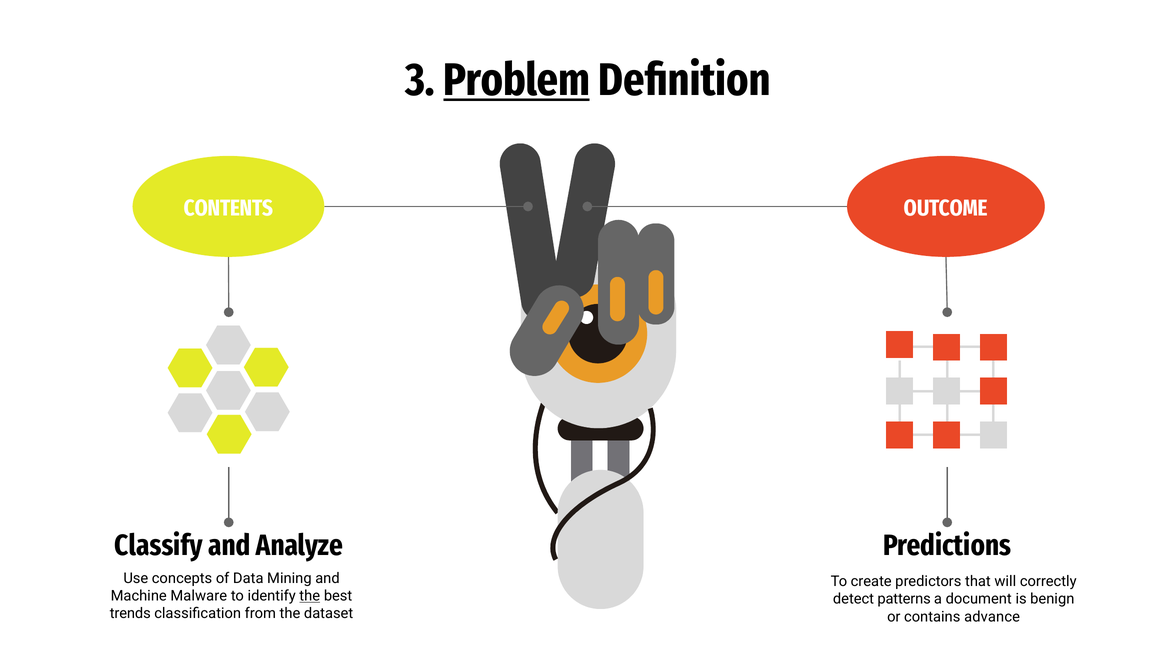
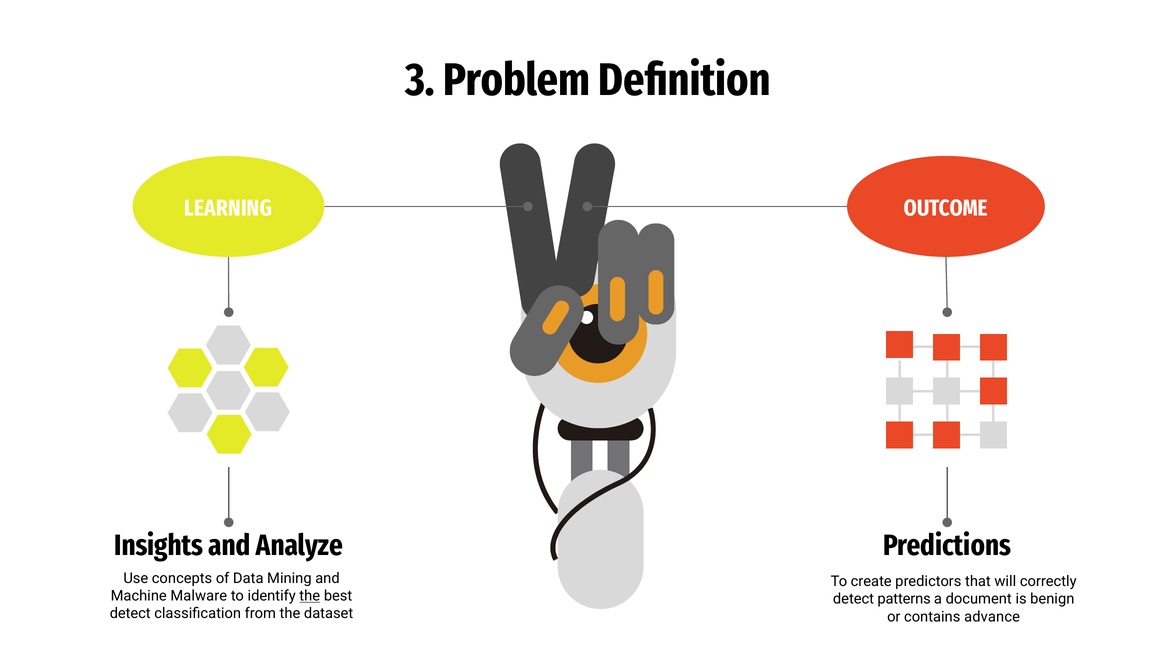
Problem underline: present -> none
CONTENTS: CONTENTS -> LEARNING
Classify: Classify -> Insights
trends at (130, 613): trends -> detect
